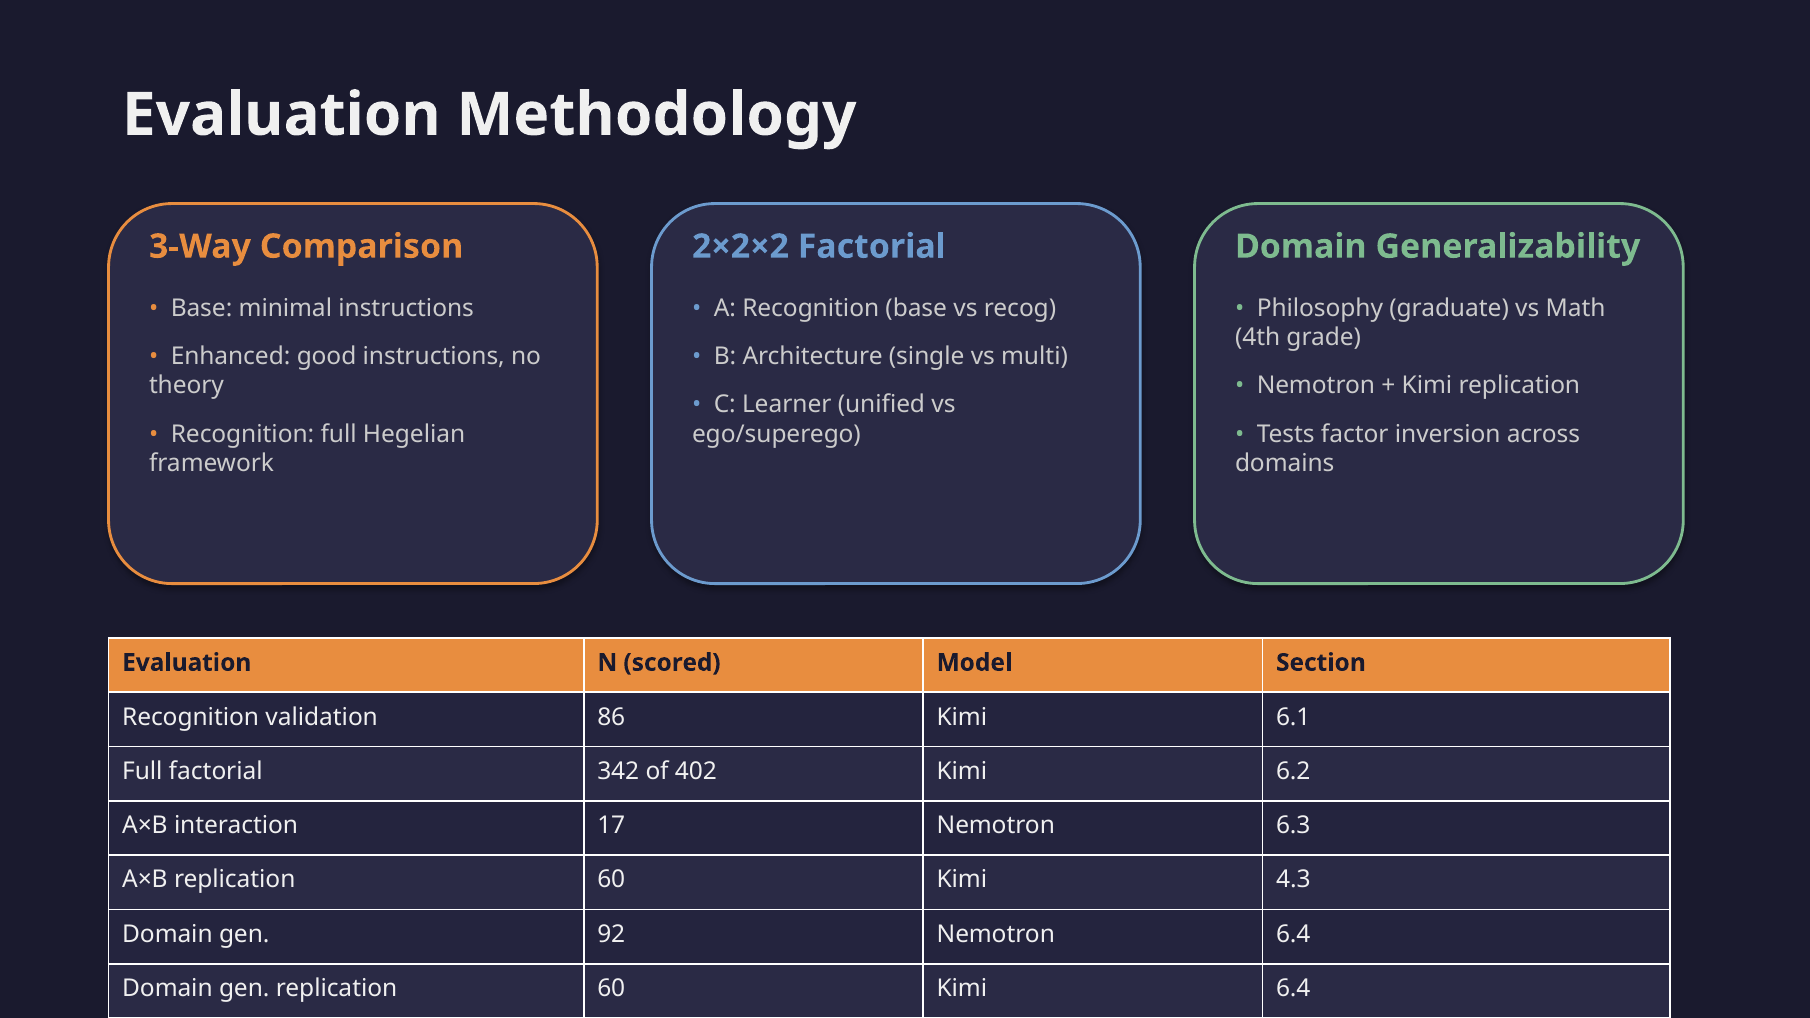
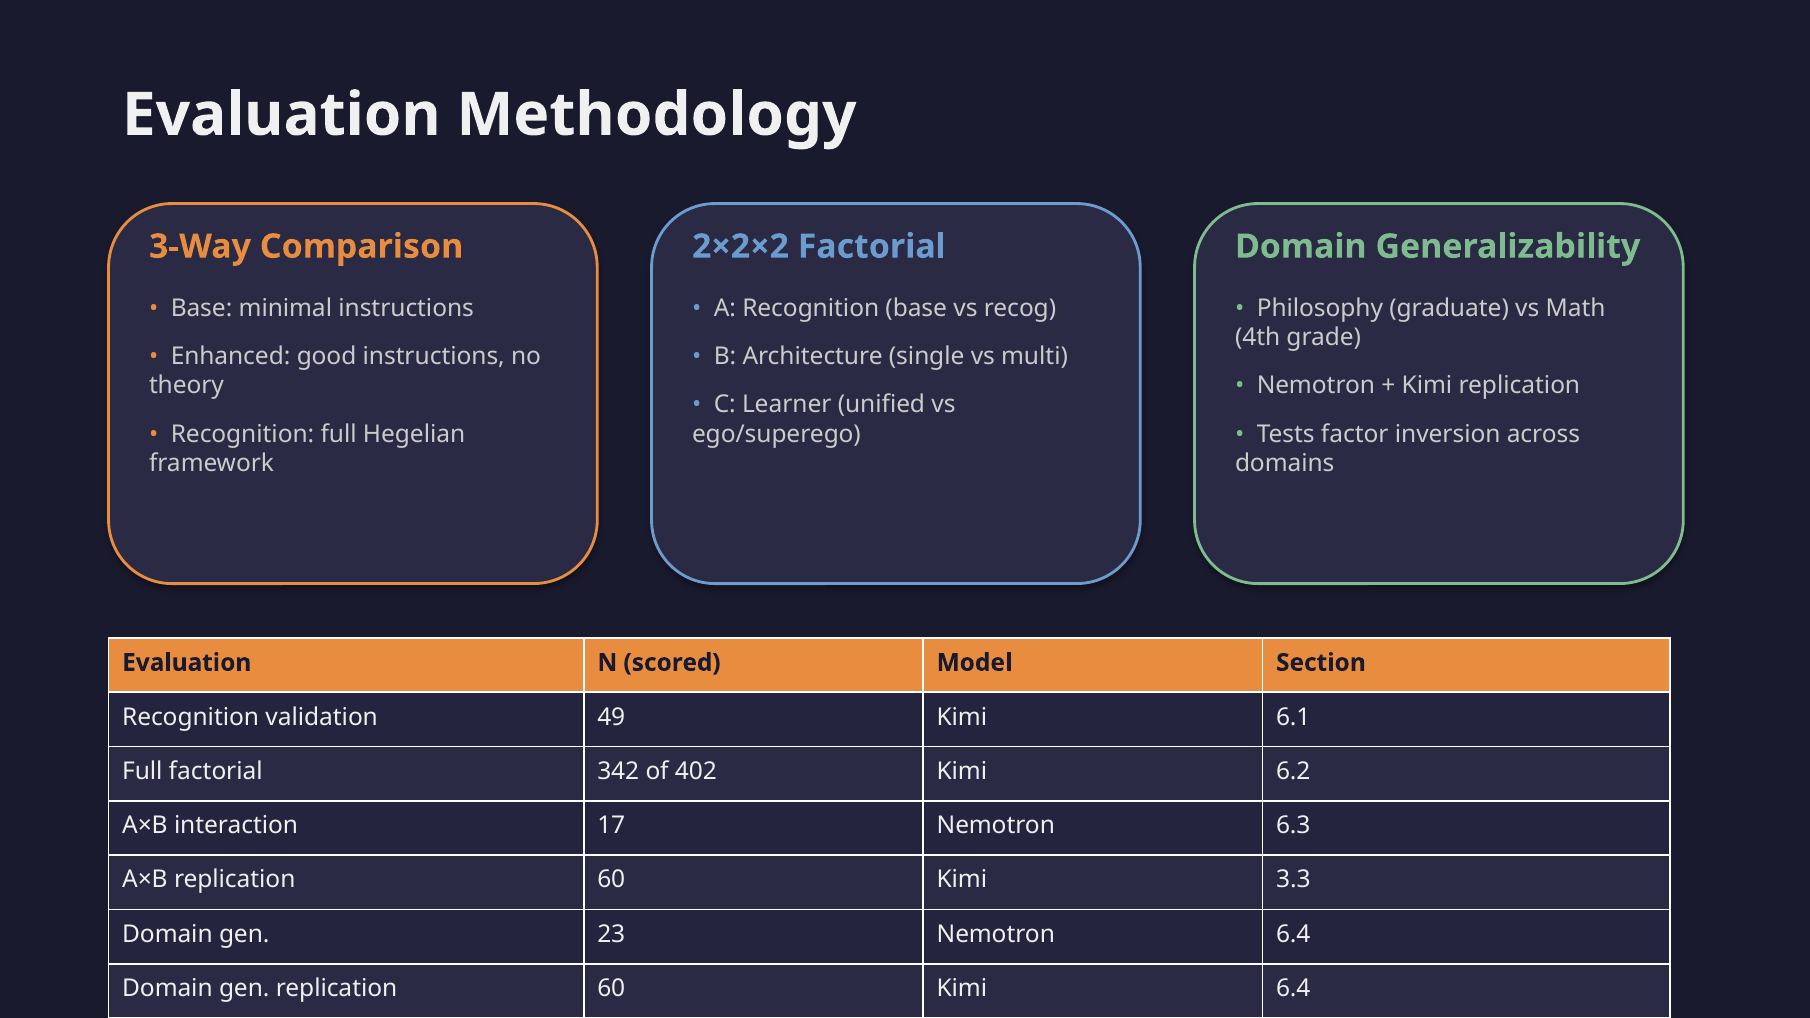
86: 86 -> 49
4.3: 4.3 -> 3.3
92: 92 -> 23
